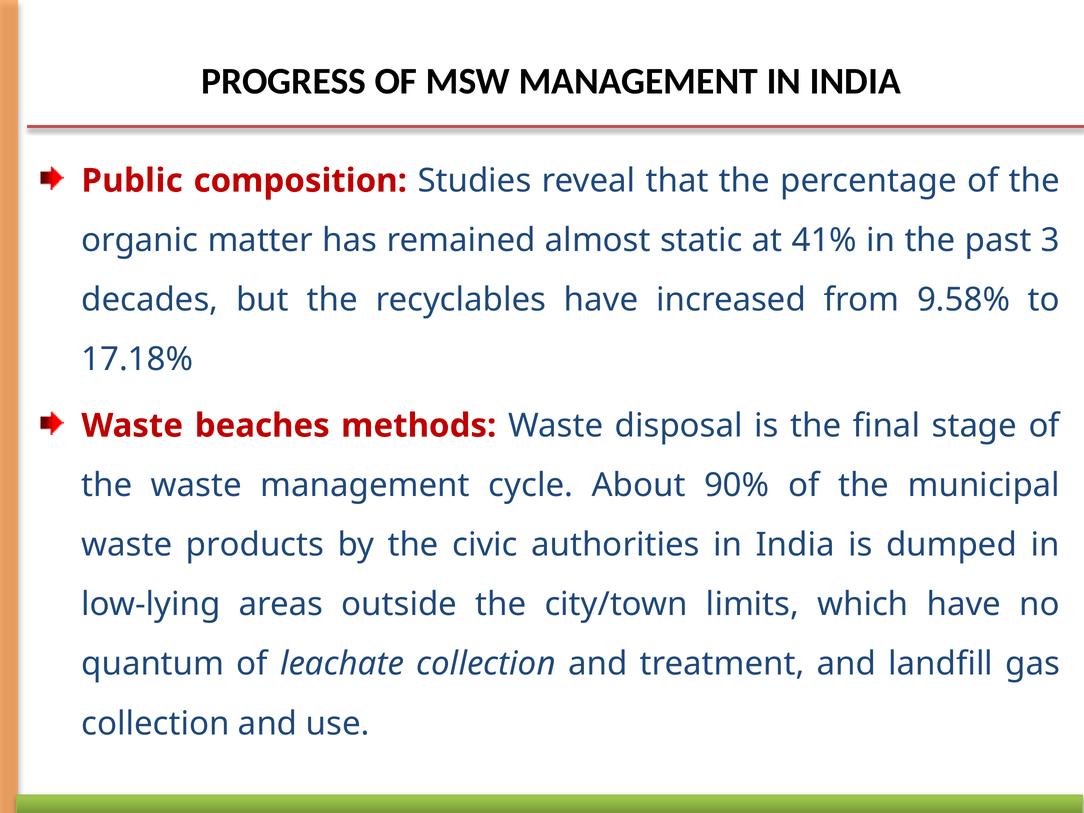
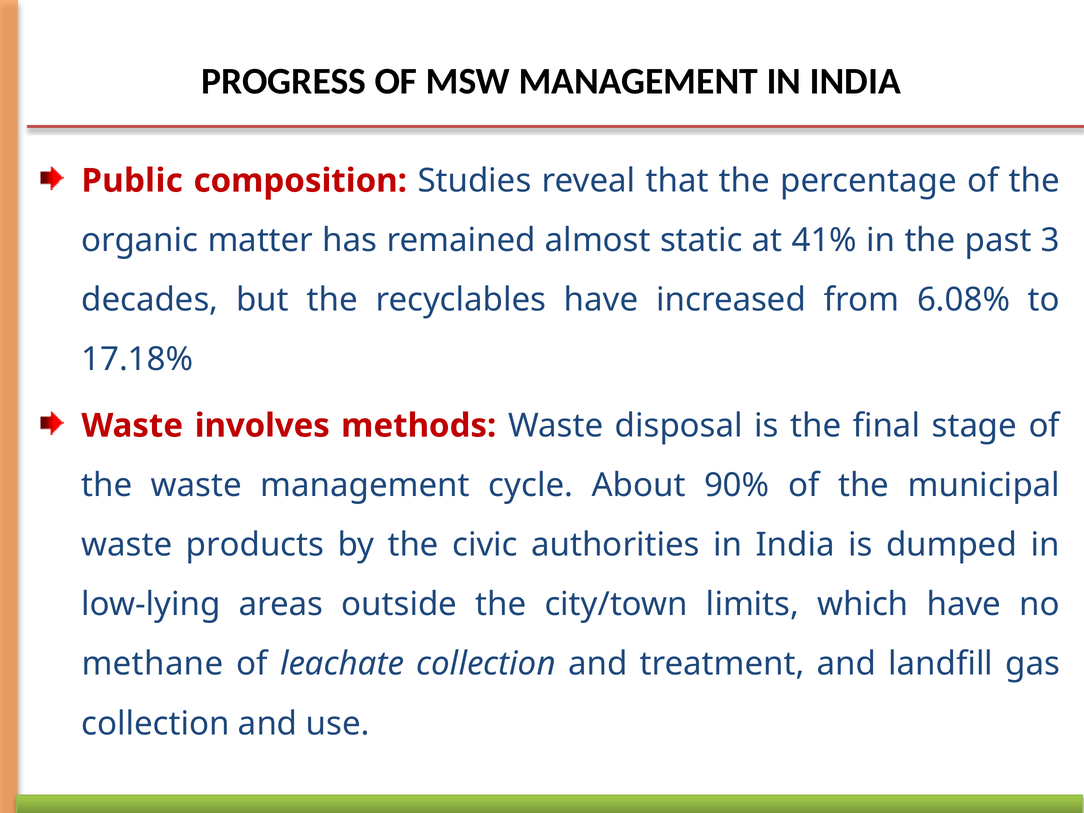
9.58%: 9.58% -> 6.08%
beaches: beaches -> involves
quantum: quantum -> methane
